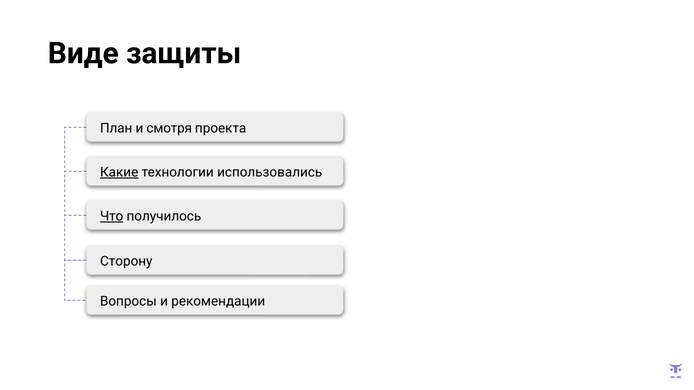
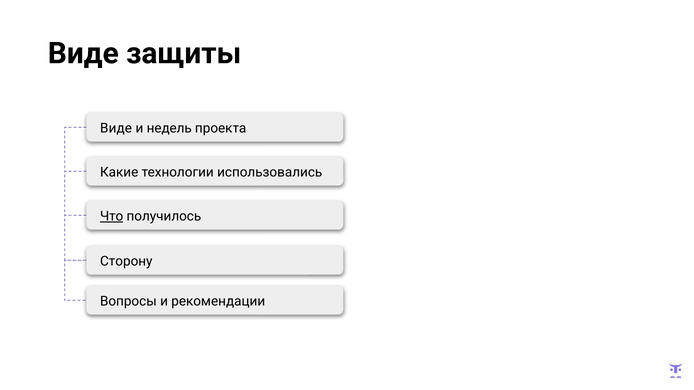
План at (116, 128): План -> Виде
смотря: смотря -> недель
Какие underline: present -> none
